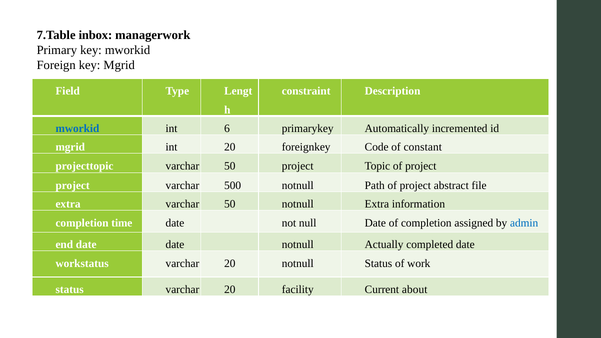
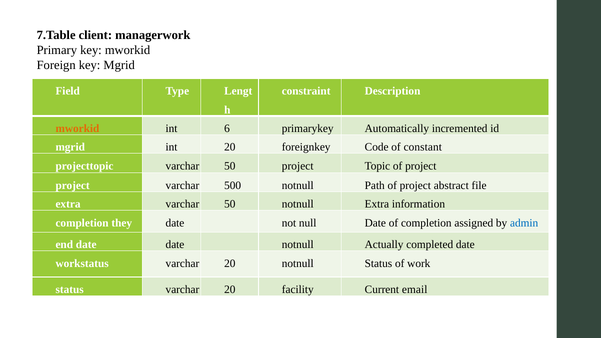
inbox: inbox -> client
mworkid at (77, 129) colour: blue -> orange
time: time -> they
about: about -> email
